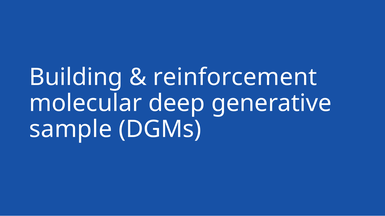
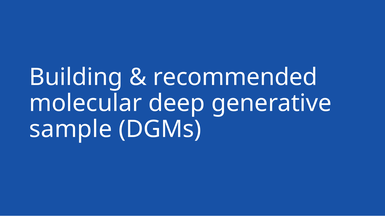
reinforcement: reinforcement -> recommended
